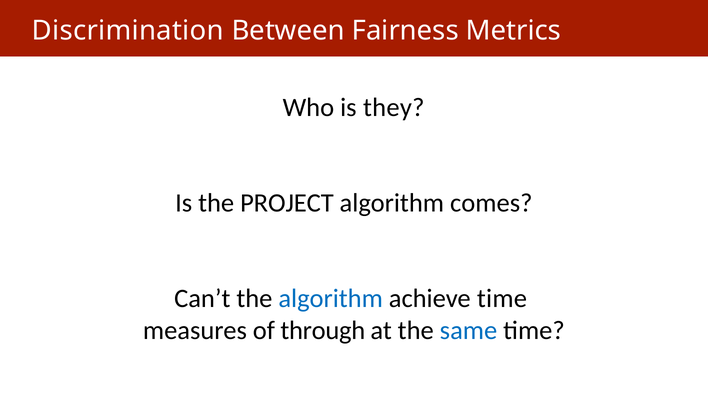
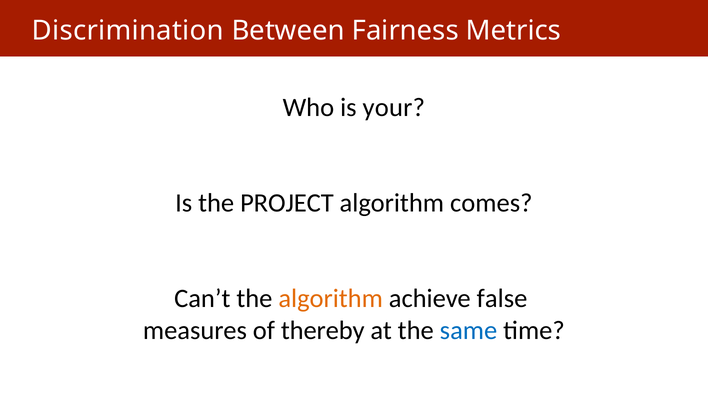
they: they -> your
algorithm at (331, 299) colour: blue -> orange
achieve time: time -> false
through: through -> thereby
